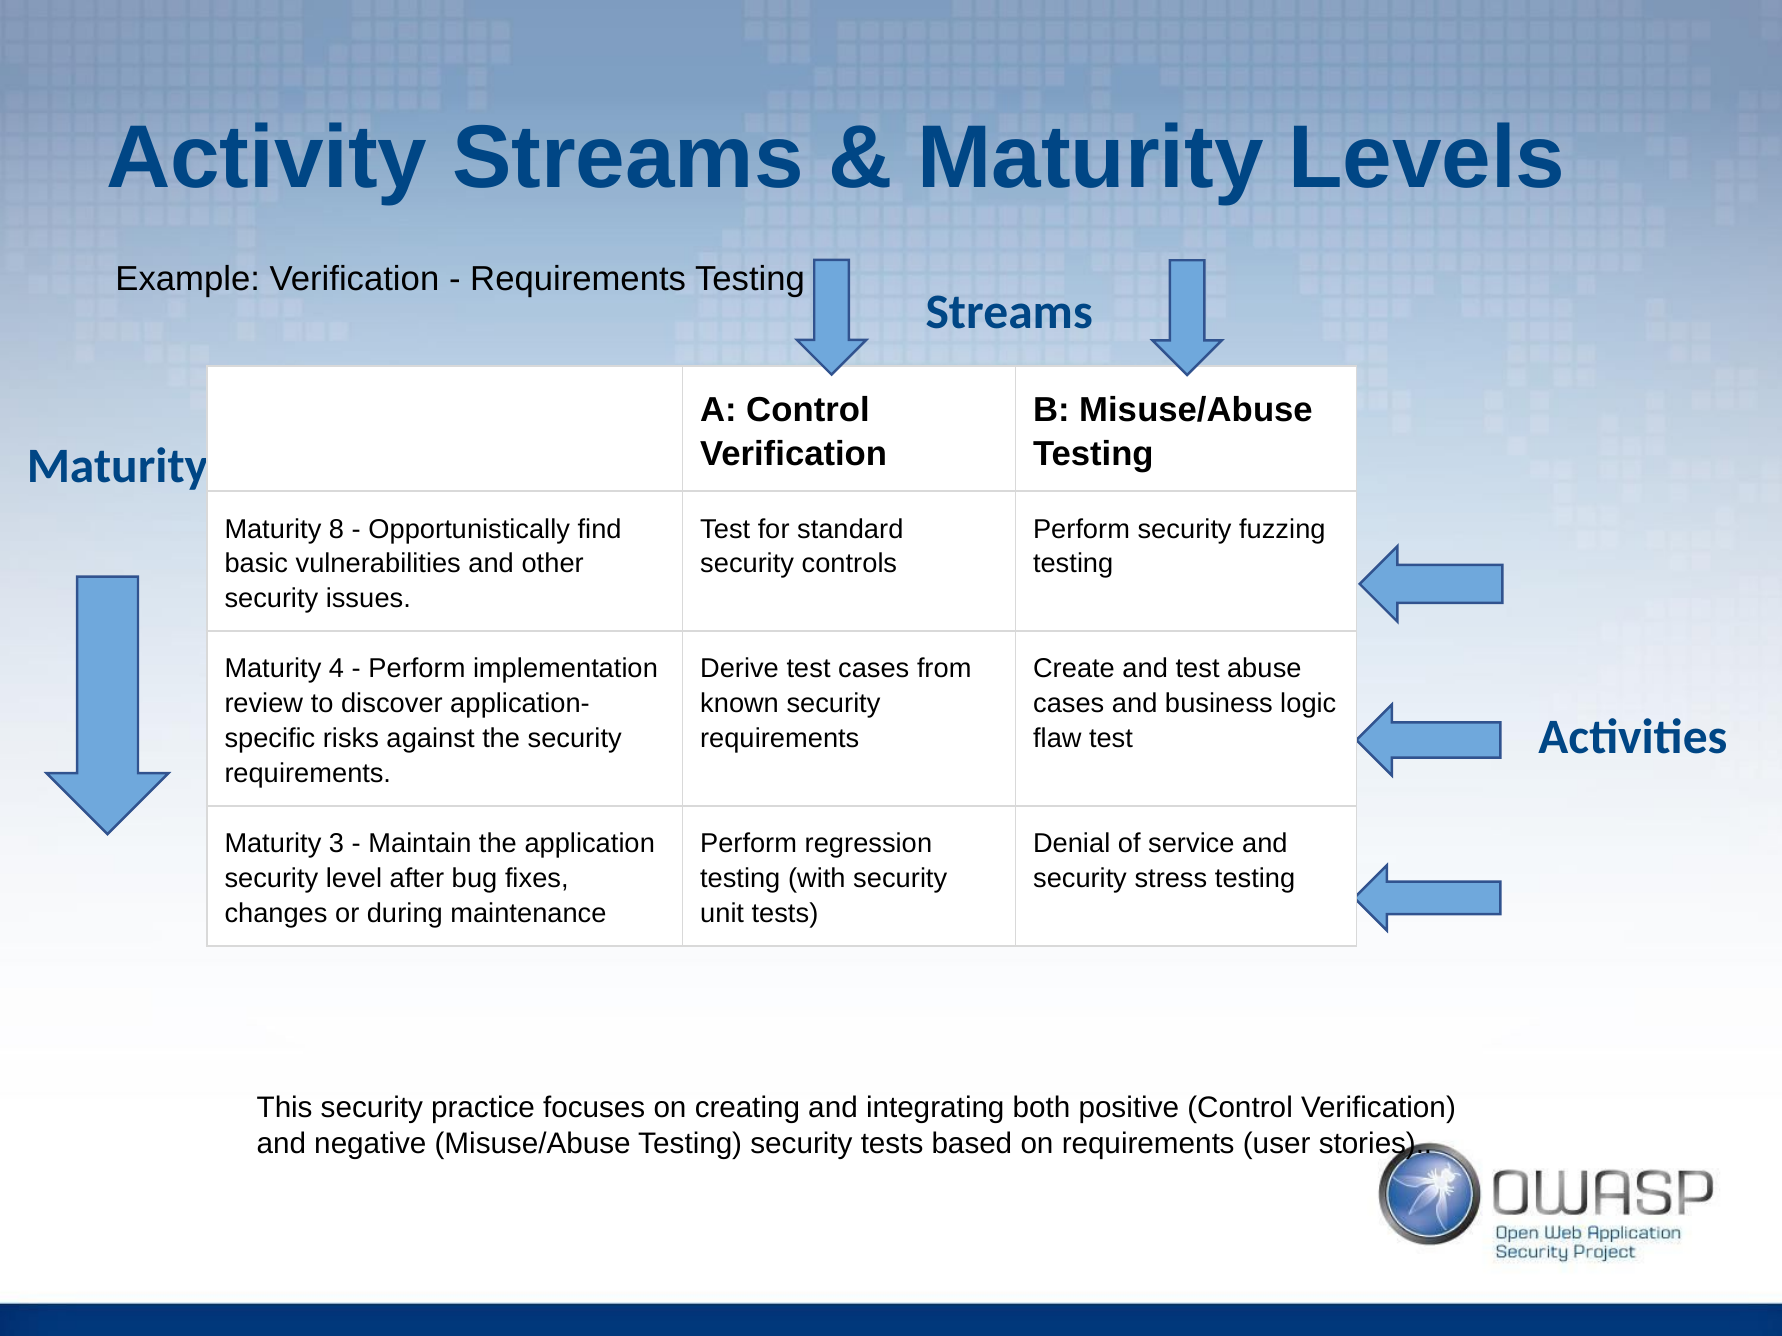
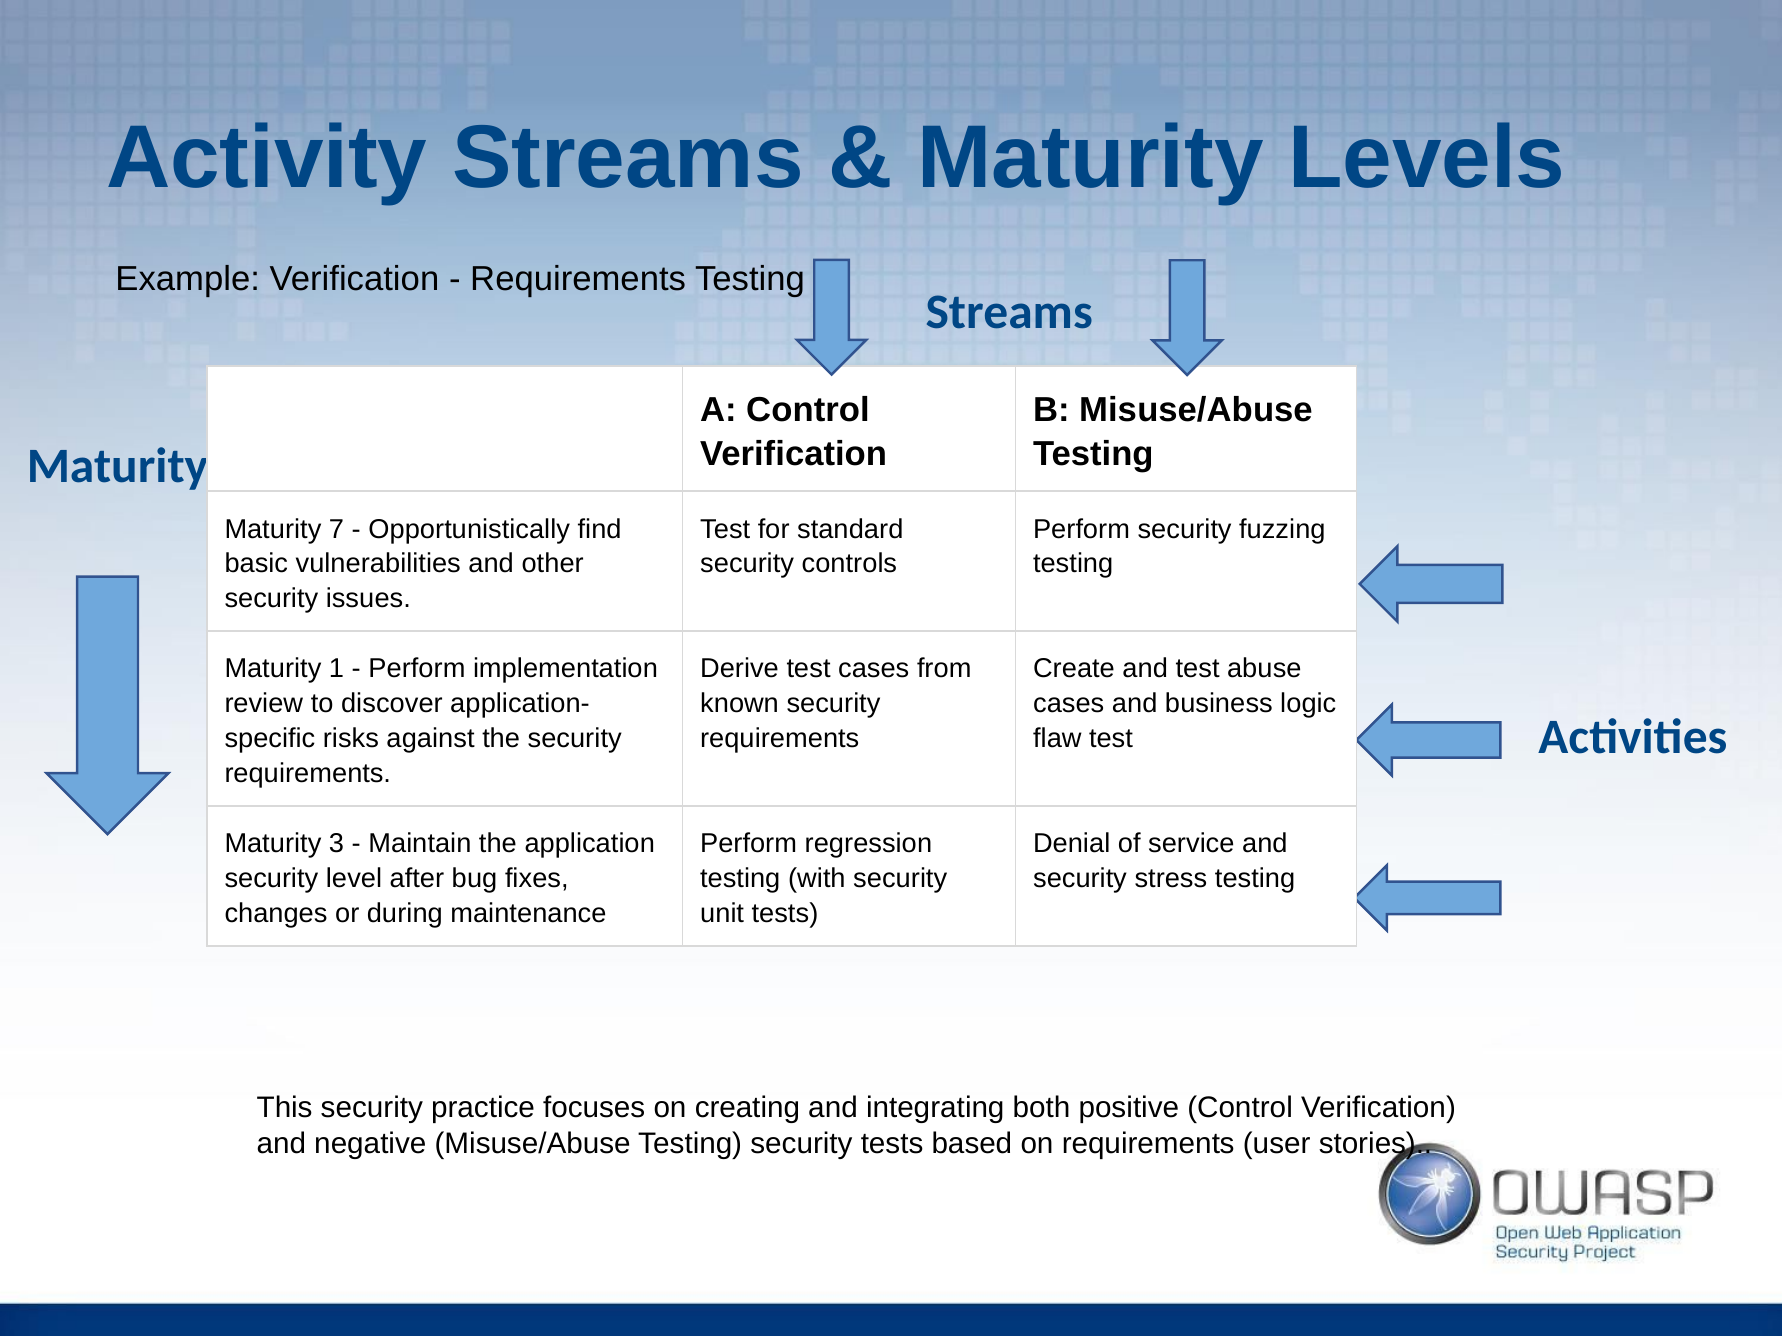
8: 8 -> 7
4: 4 -> 1
